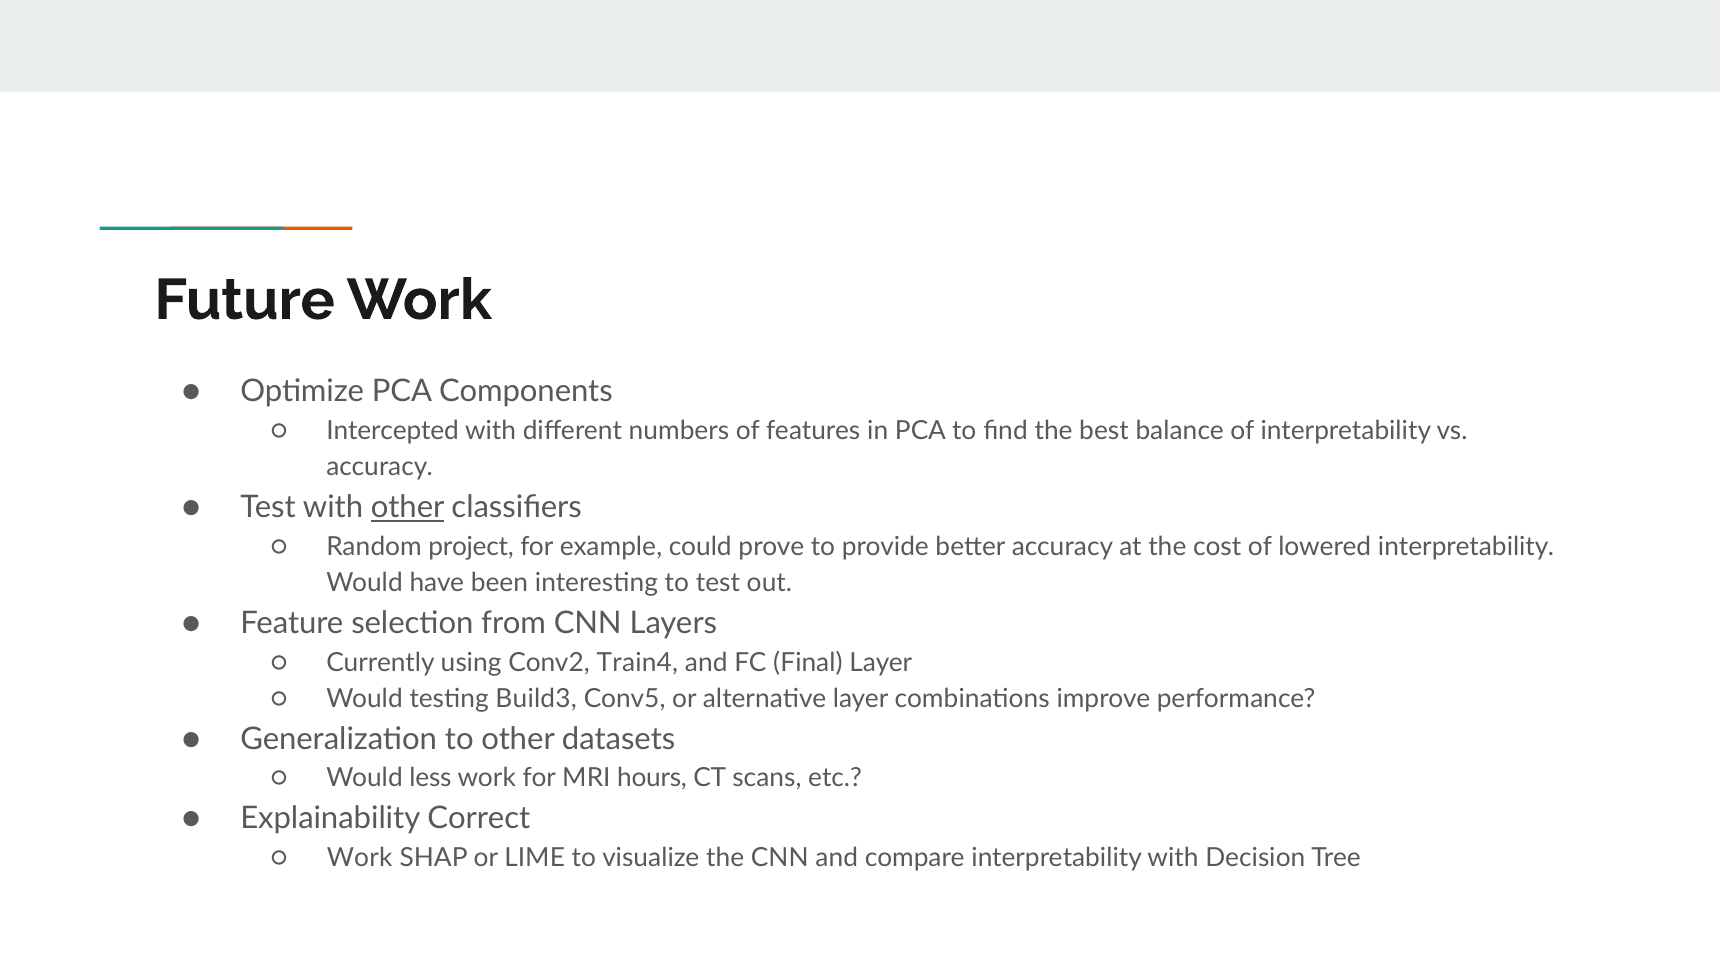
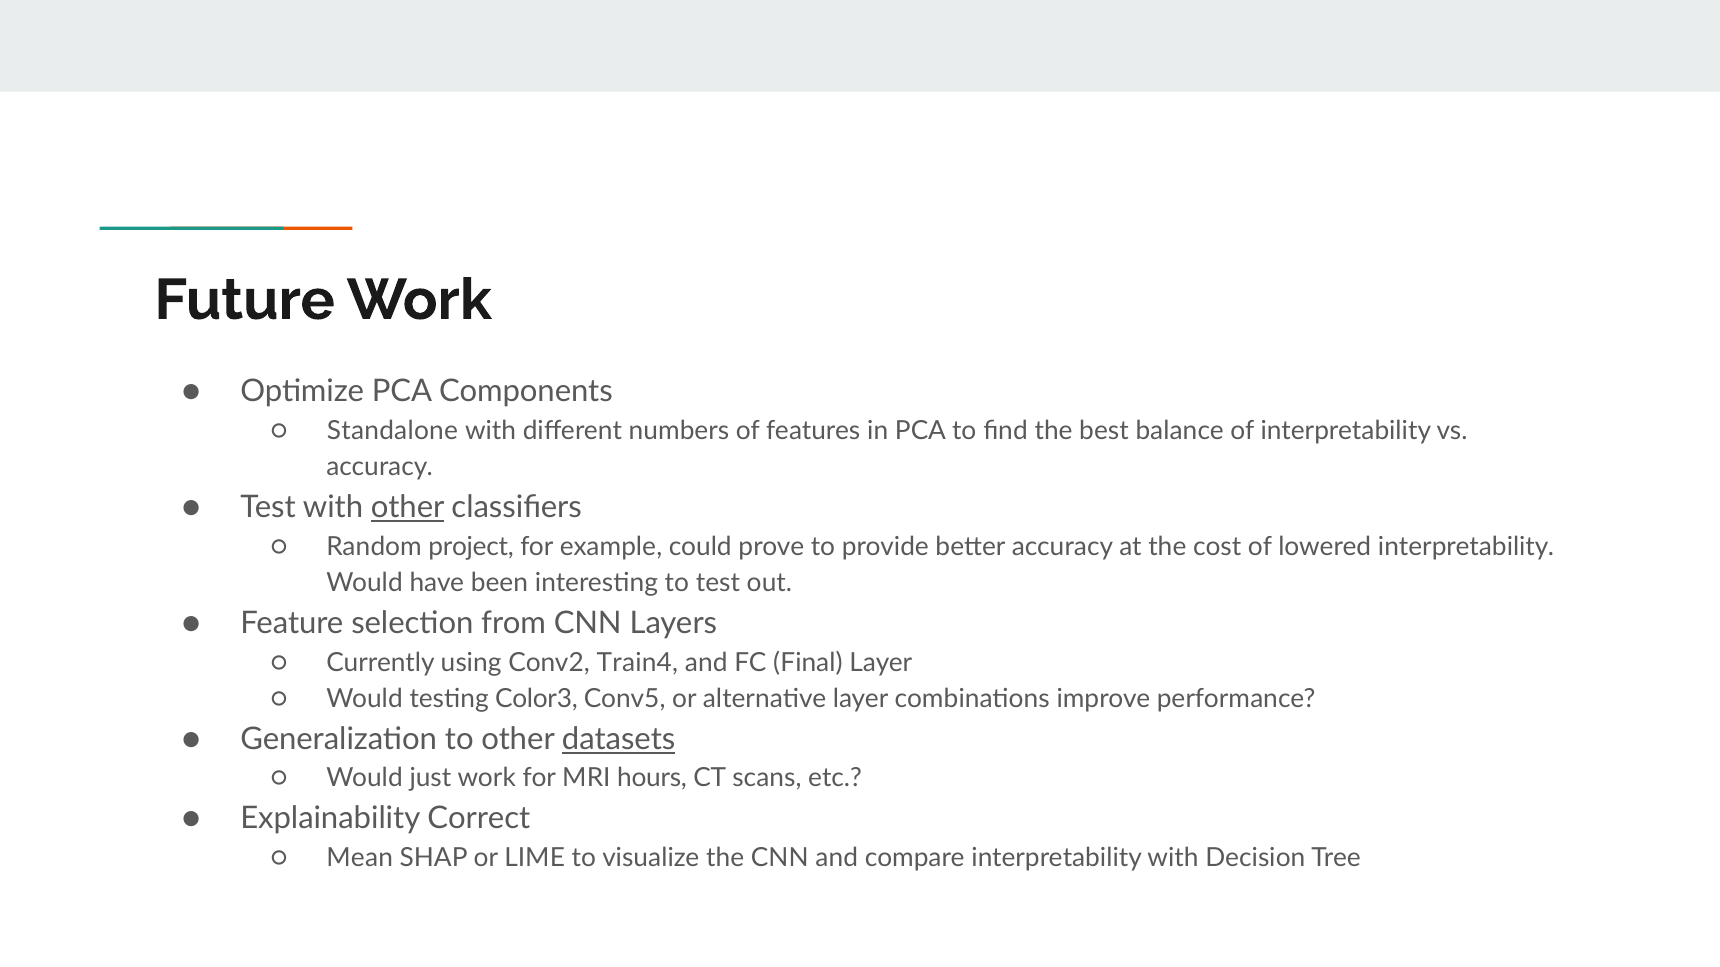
Intercepted: Intercepted -> Standalone
Build3: Build3 -> Color3
datasets underline: none -> present
less: less -> just
Work at (360, 858): Work -> Mean
